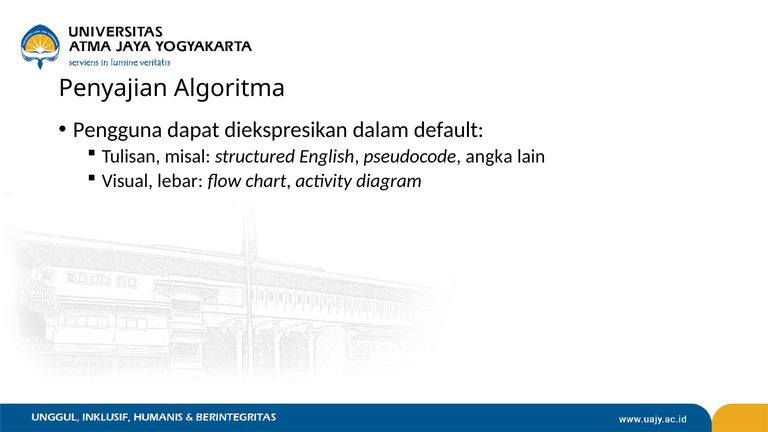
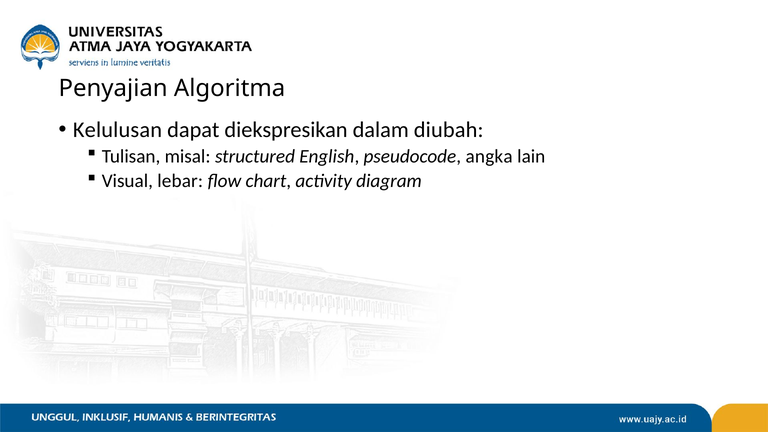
Pengguna: Pengguna -> Kelulusan
default: default -> diubah
